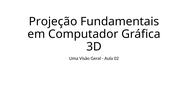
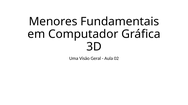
Projeção: Projeção -> Menores
